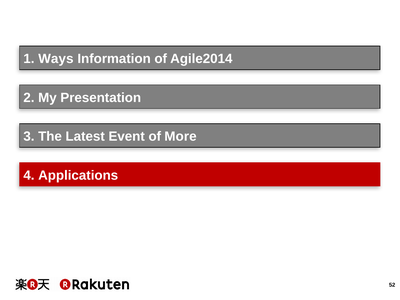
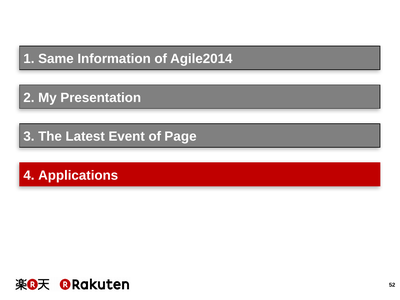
Ways: Ways -> Same
More: More -> Page
